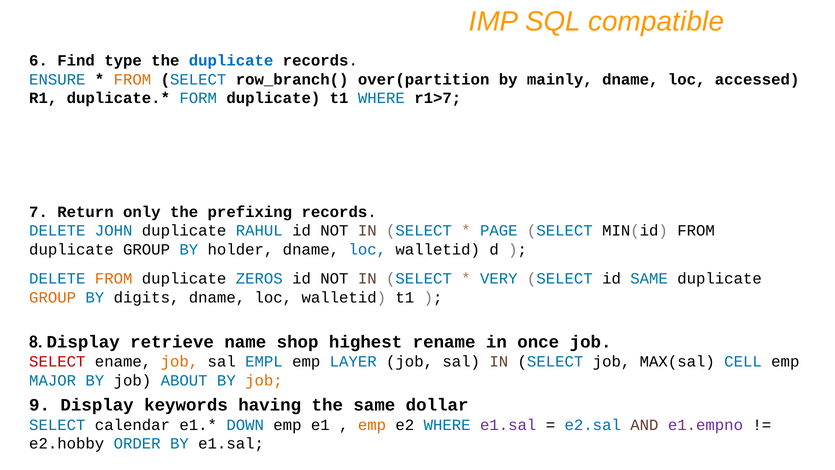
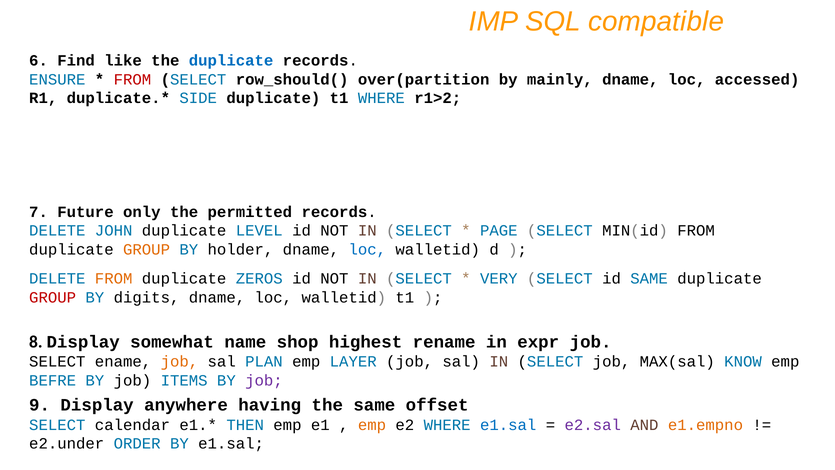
type: type -> like
FROM at (132, 79) colour: orange -> red
row_branch(: row_branch( -> row_should(
FORM: FORM -> SIDE
r1>7: r1>7 -> r1>2
Return: Return -> Future
prefixing: prefixing -> permitted
RAHUL: RAHUL -> LEVEL
GROUP at (147, 249) colour: black -> orange
GROUP at (53, 297) colour: orange -> red
retrieve: retrieve -> somewhat
once: once -> expr
SELECT at (57, 361) colour: red -> black
EMPL: EMPL -> PLAN
CELL: CELL -> KNOW
MAJOR: MAJOR -> BEFRE
ABOUT: ABOUT -> ITEMS
job at (264, 380) colour: orange -> purple
keywords: keywords -> anywhere
dollar: dollar -> offset
DOWN: DOWN -> THEN
e1.sal at (508, 425) colour: purple -> blue
e2.sal colour: blue -> purple
e1.empno colour: purple -> orange
e2.hobby: e2.hobby -> e2.under
